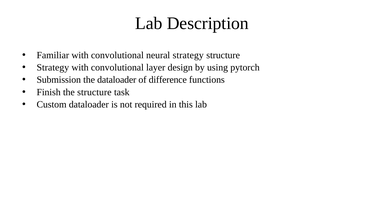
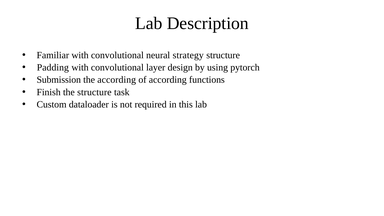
Strategy at (53, 67): Strategy -> Padding
the dataloader: dataloader -> according
of difference: difference -> according
